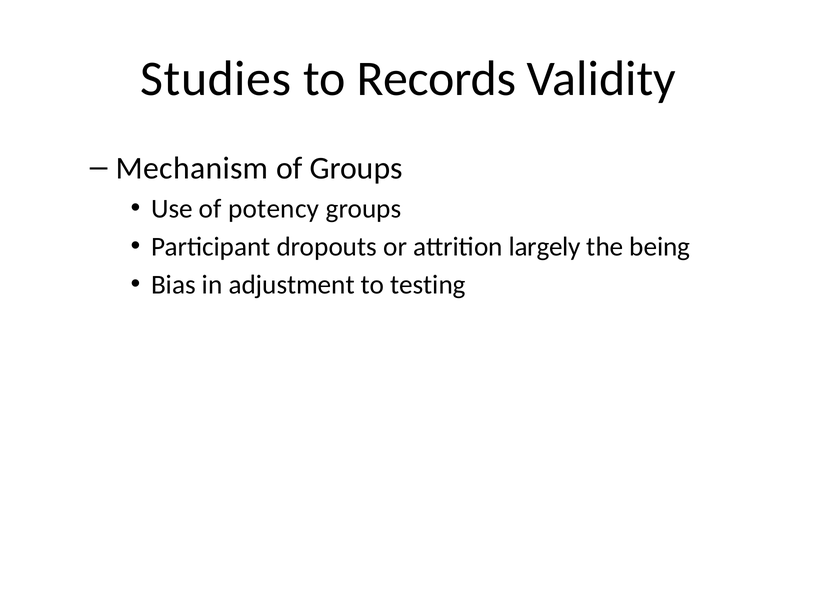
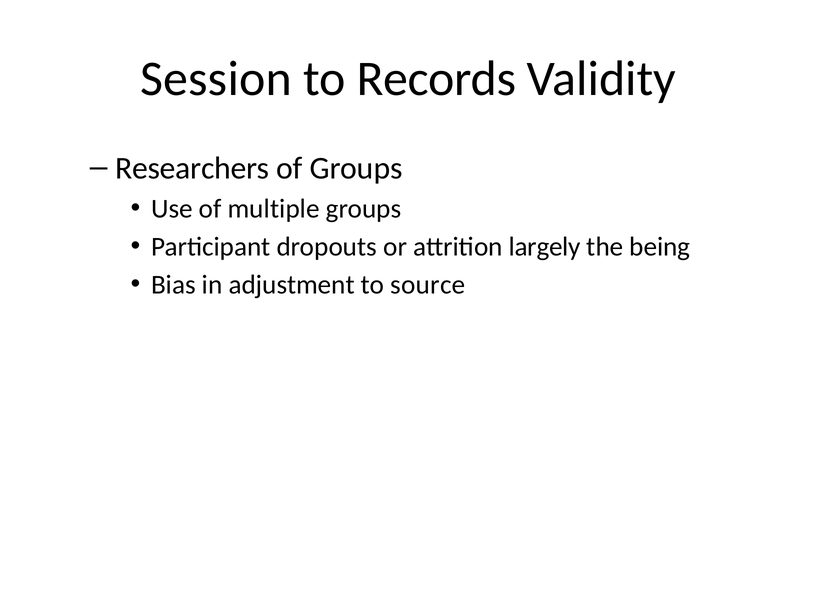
Studies: Studies -> Session
Mechanism: Mechanism -> Researchers
potency: potency -> multiple
testing: testing -> source
